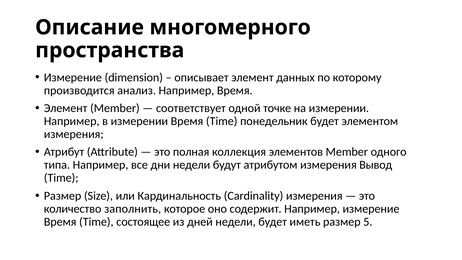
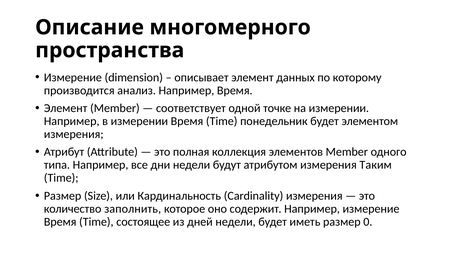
Вывод: Вывод -> Таким
5: 5 -> 0
